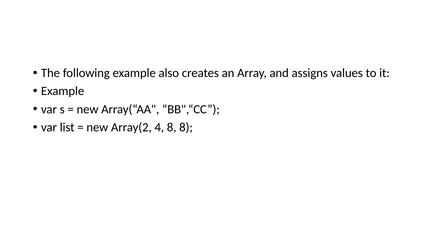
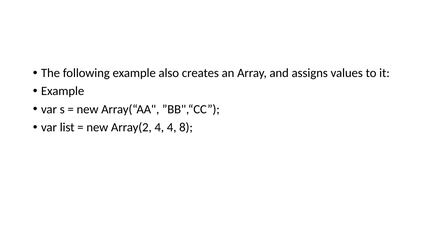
4 8: 8 -> 4
